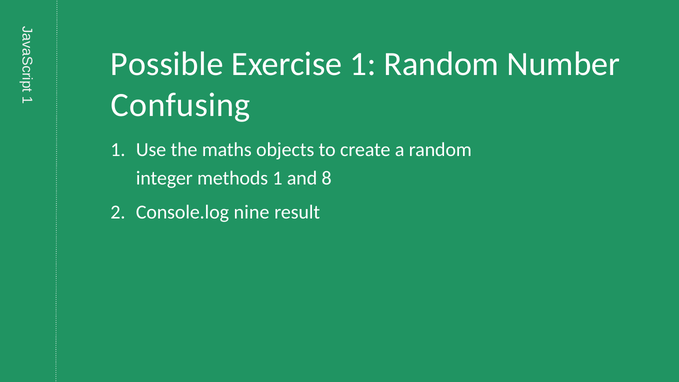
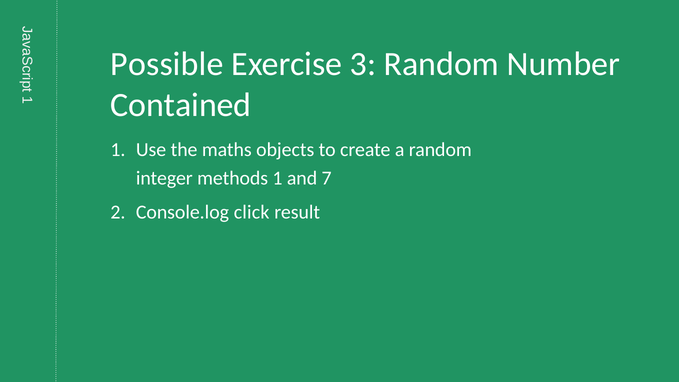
Exercise 1: 1 -> 3
Confusing: Confusing -> Contained
8: 8 -> 7
nine: nine -> click
